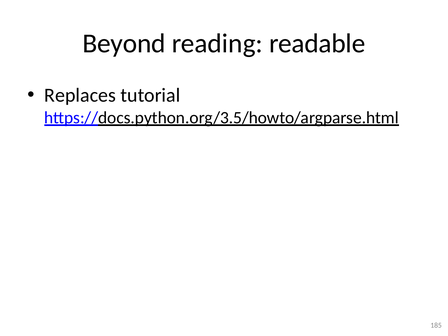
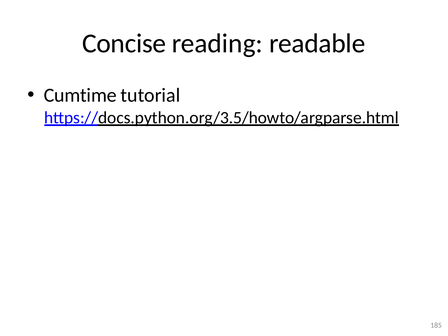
Beyond: Beyond -> Concise
Replaces: Replaces -> Cumtime
